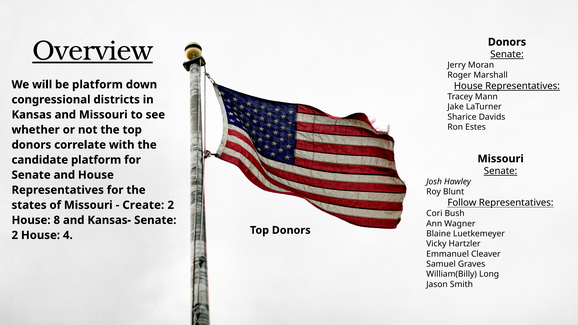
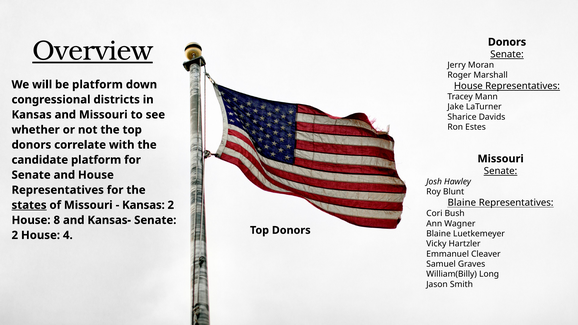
Follow at (462, 203): Follow -> Blaine
states underline: none -> present
Create at (143, 205): Create -> Kansas
